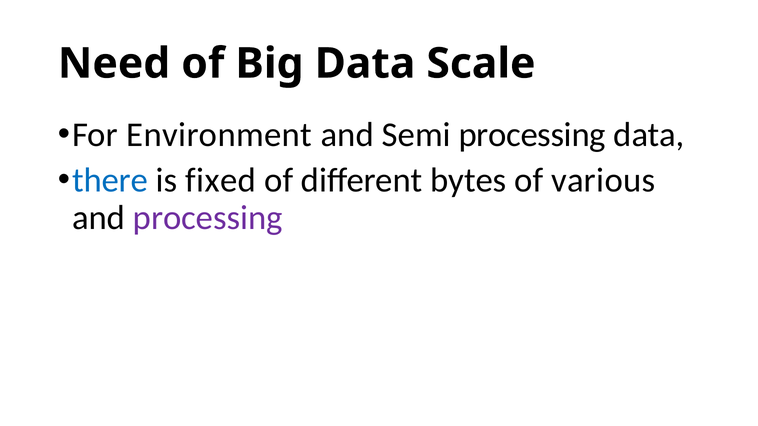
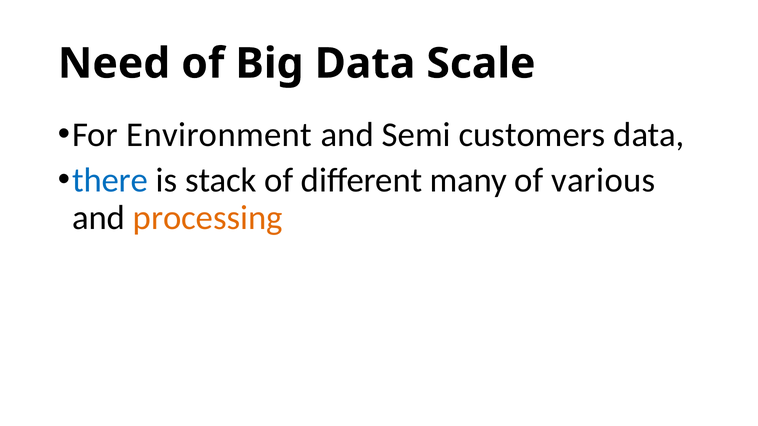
Semi processing: processing -> customers
fixed: fixed -> stack
bytes: bytes -> many
processing at (208, 218) colour: purple -> orange
